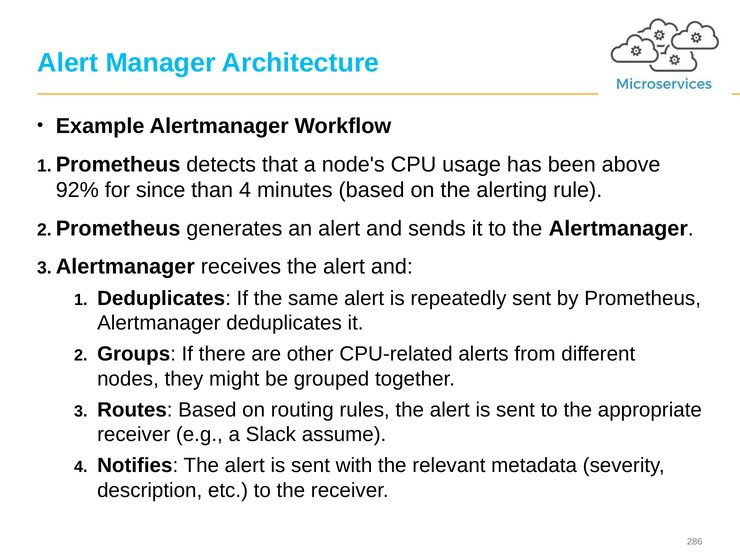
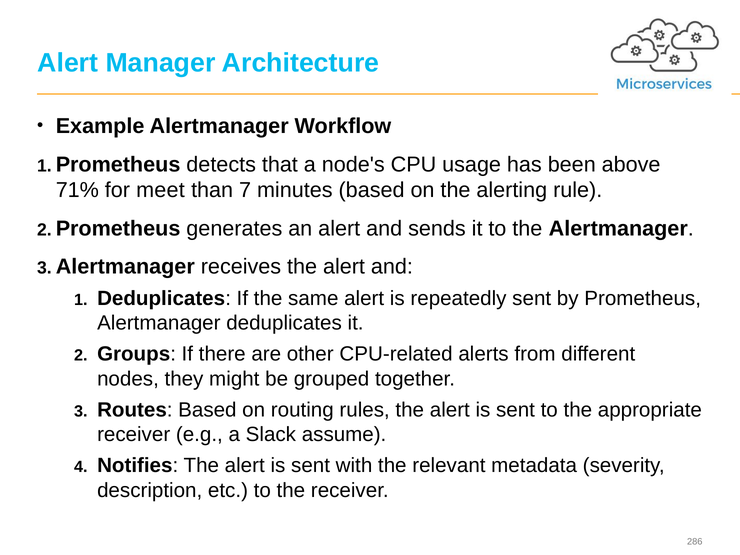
92%: 92% -> 71%
since: since -> meet
than 4: 4 -> 7
